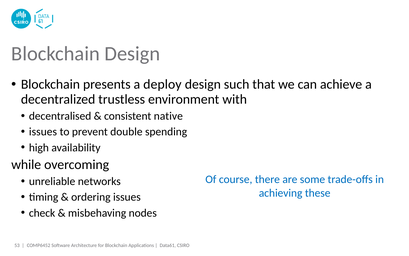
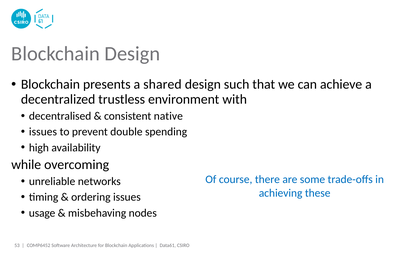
deploy: deploy -> shared
check: check -> usage
